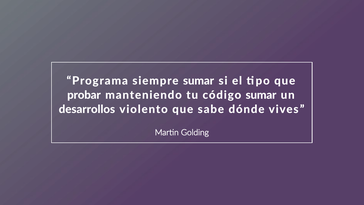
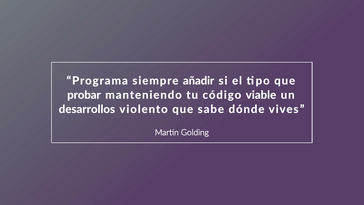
siempre sumar: sumar -> añadir
código sumar: sumar -> viable
